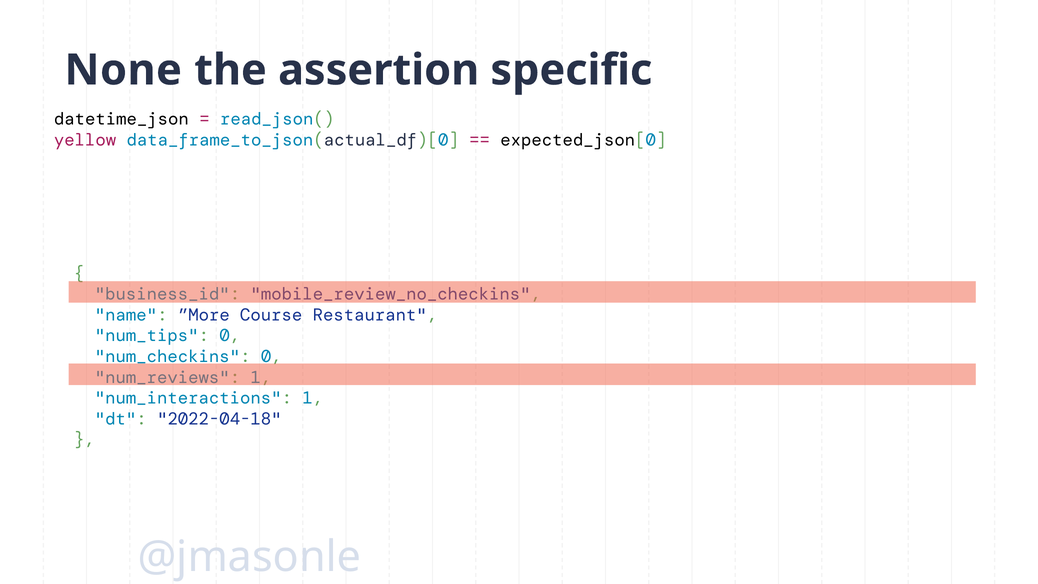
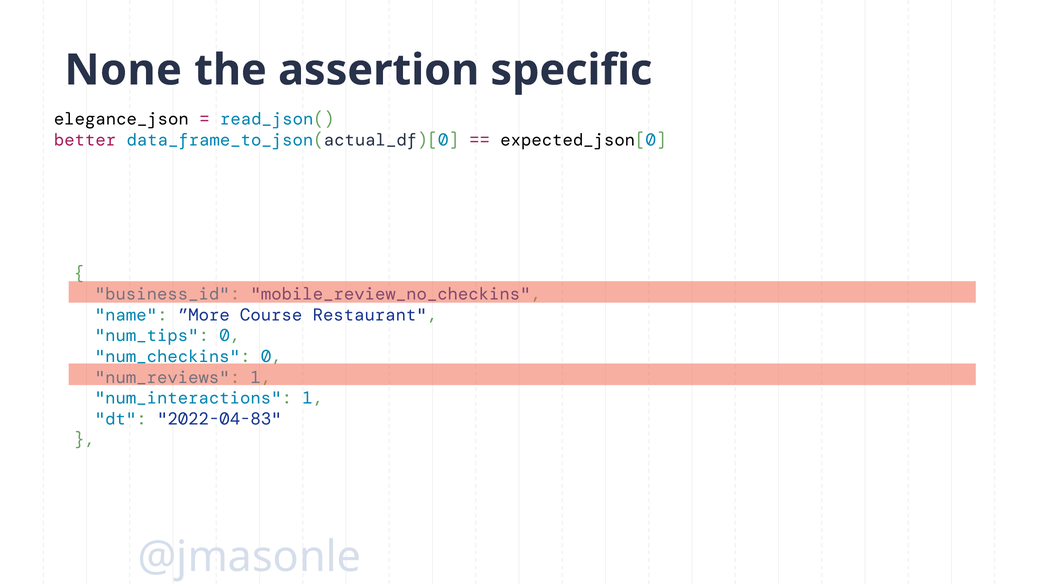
datetime_json: datetime_json -> elegance_json
yellow: yellow -> better
2022-04-18: 2022-04-18 -> 2022-04-83
